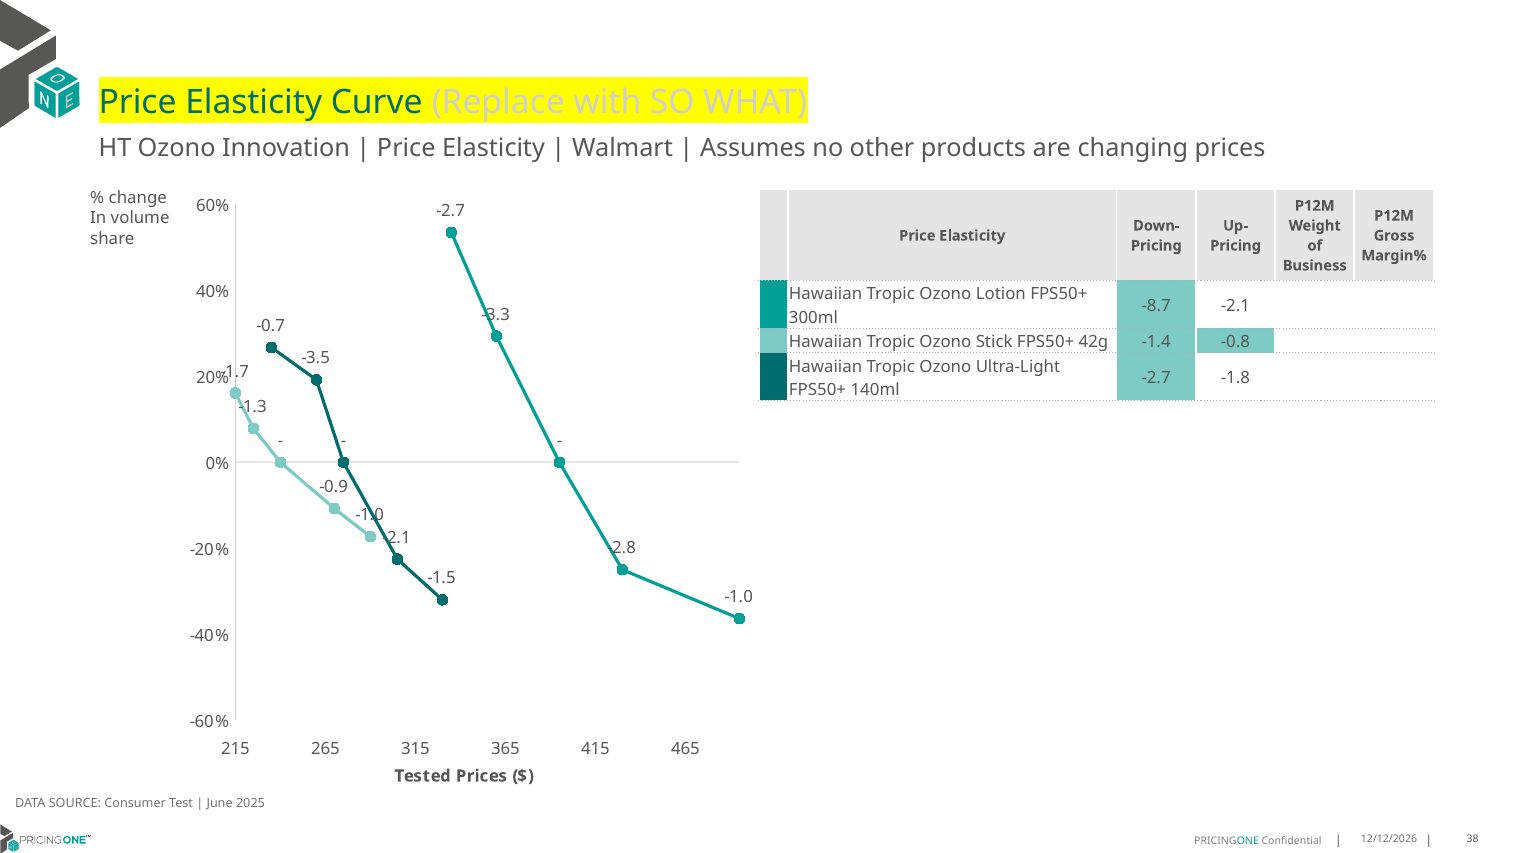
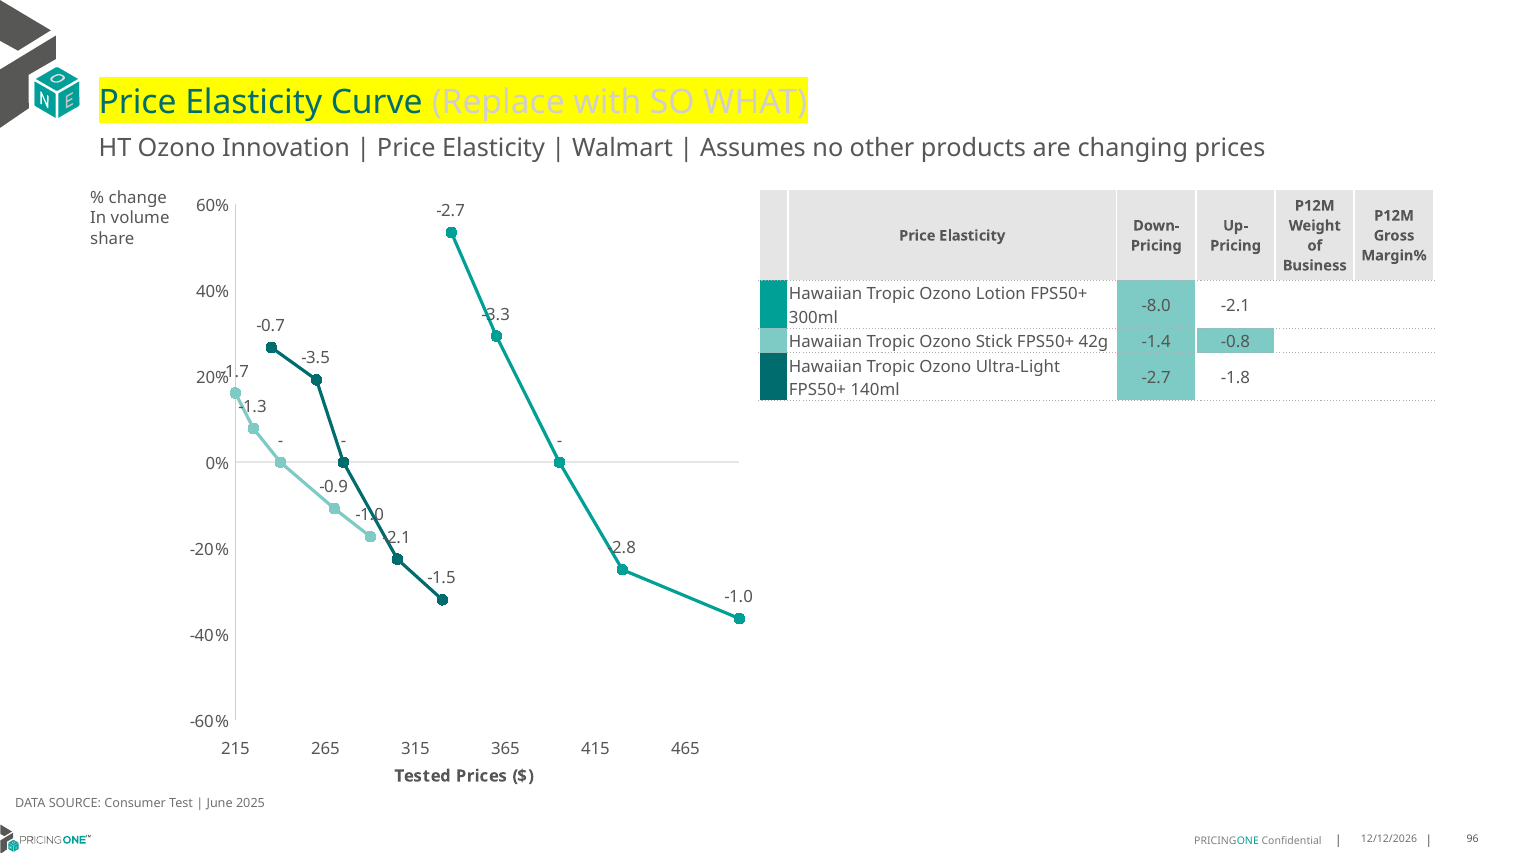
-8.7: -8.7 -> -8.0
38: 38 -> 96
